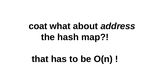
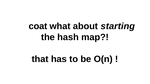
address: address -> starting
